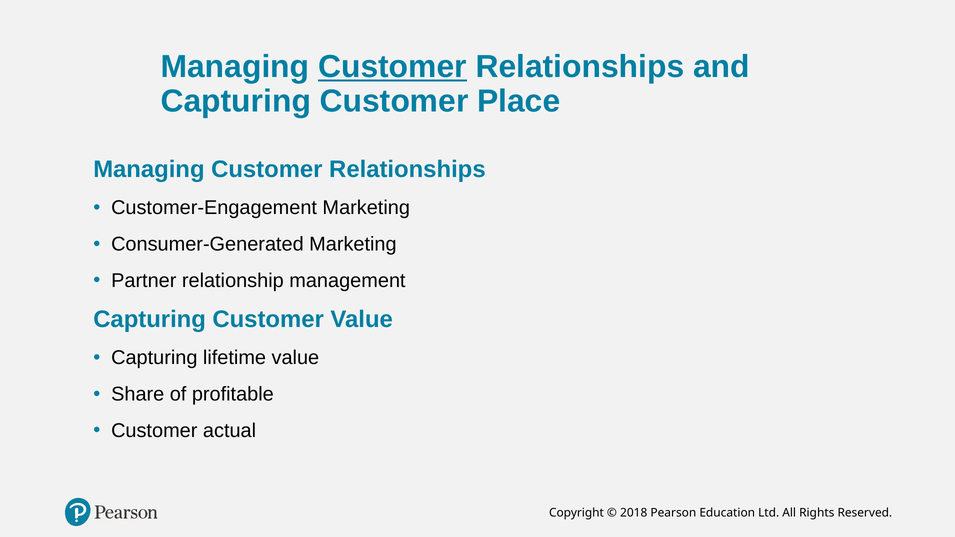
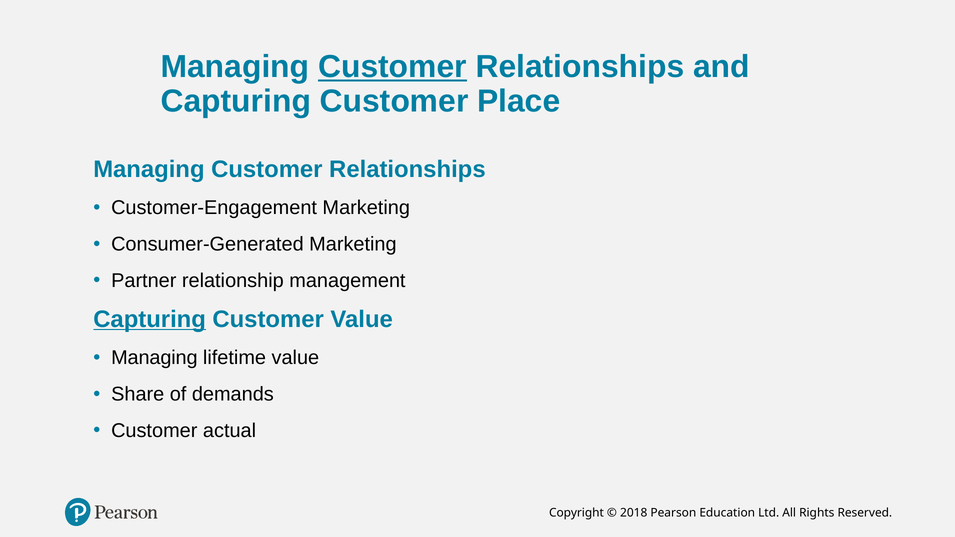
Capturing at (150, 319) underline: none -> present
Capturing at (154, 358): Capturing -> Managing
profitable: profitable -> demands
